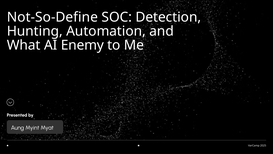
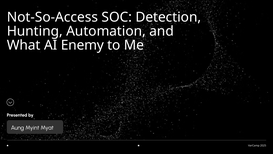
Not-So-Define: Not-So-Define -> Not-So-Access
